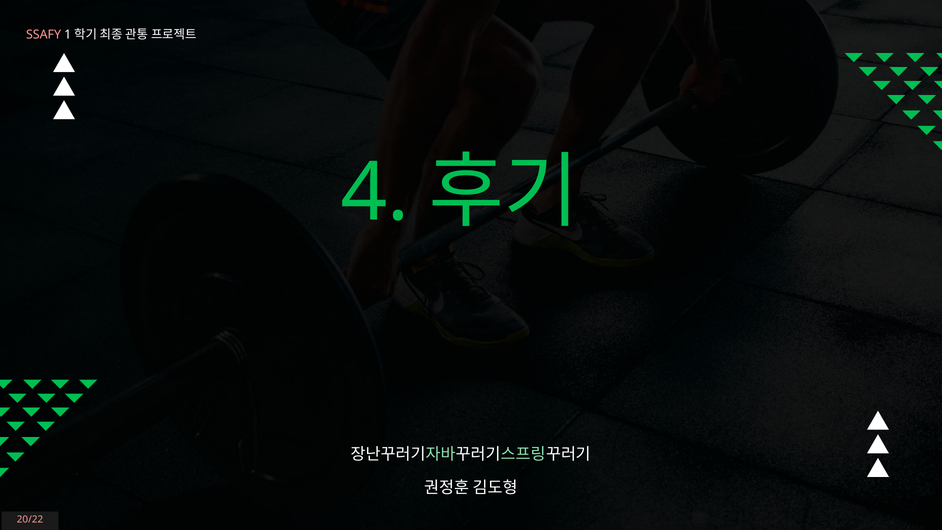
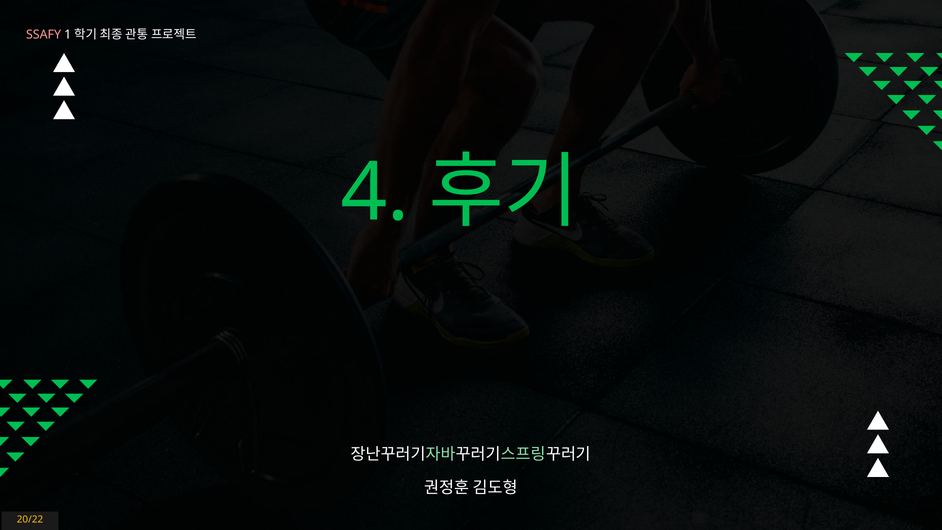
20/22 colour: pink -> yellow
